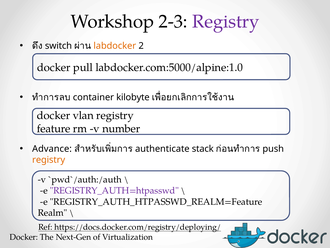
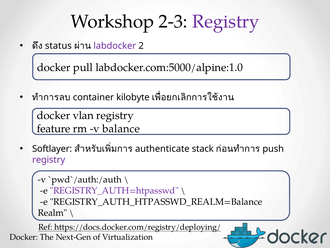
switch: switch -> status
labdocker colour: orange -> purple
number: number -> balance
Advance: Advance -> Softlayer
registry at (49, 160) colour: orange -> purple
REGISTRY_AUTH_HTPASSWD_REALM=Feature: REGISTRY_AUTH_HTPASSWD_REALM=Feature -> REGISTRY_AUTH_HTPASSWD_REALM=Balance
